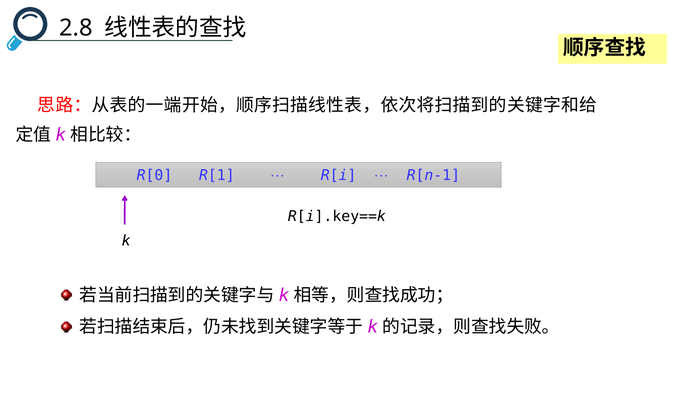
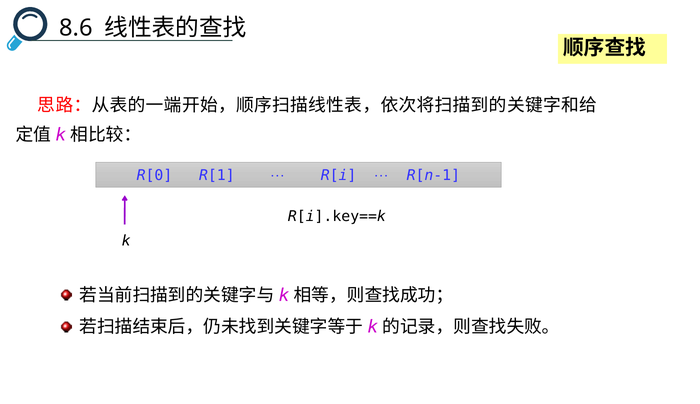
2.8: 2.8 -> 8.6
